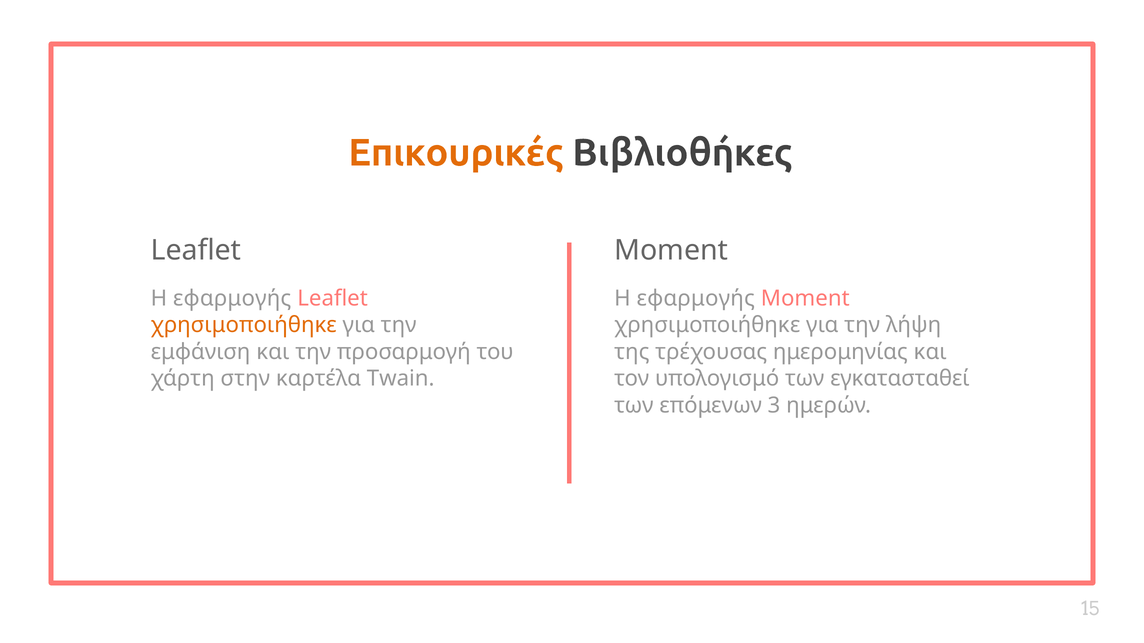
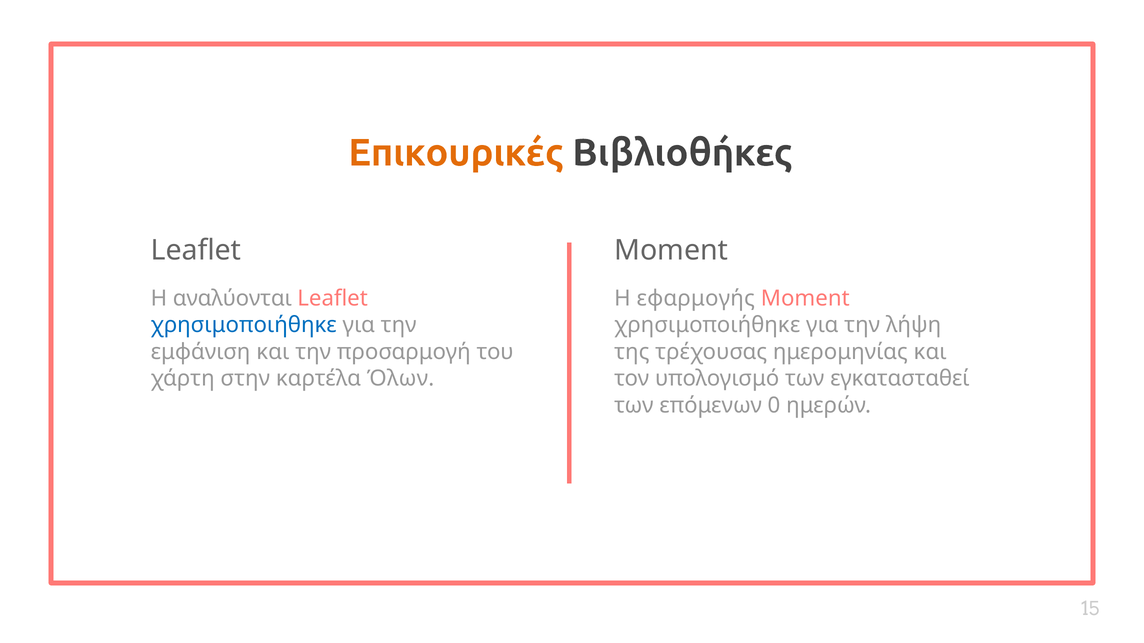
εφαρμογής at (232, 299): εφαρμογής -> αναλύονται
χρησιμοποιήθηκε at (244, 325) colour: orange -> blue
Twain: Twain -> Όλων
3: 3 -> 0
